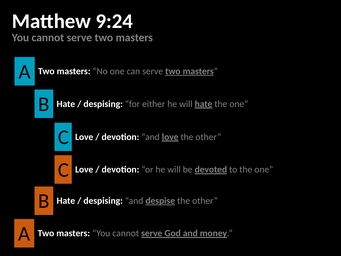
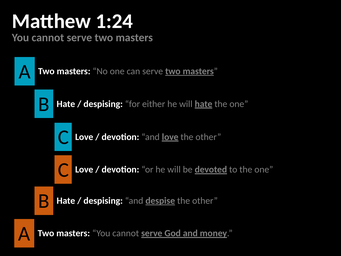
9:24: 9:24 -> 1:24
